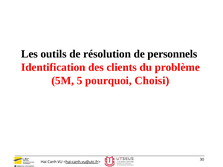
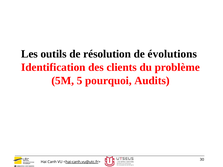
personnels: personnels -> évolutions
Choisi: Choisi -> Audits
